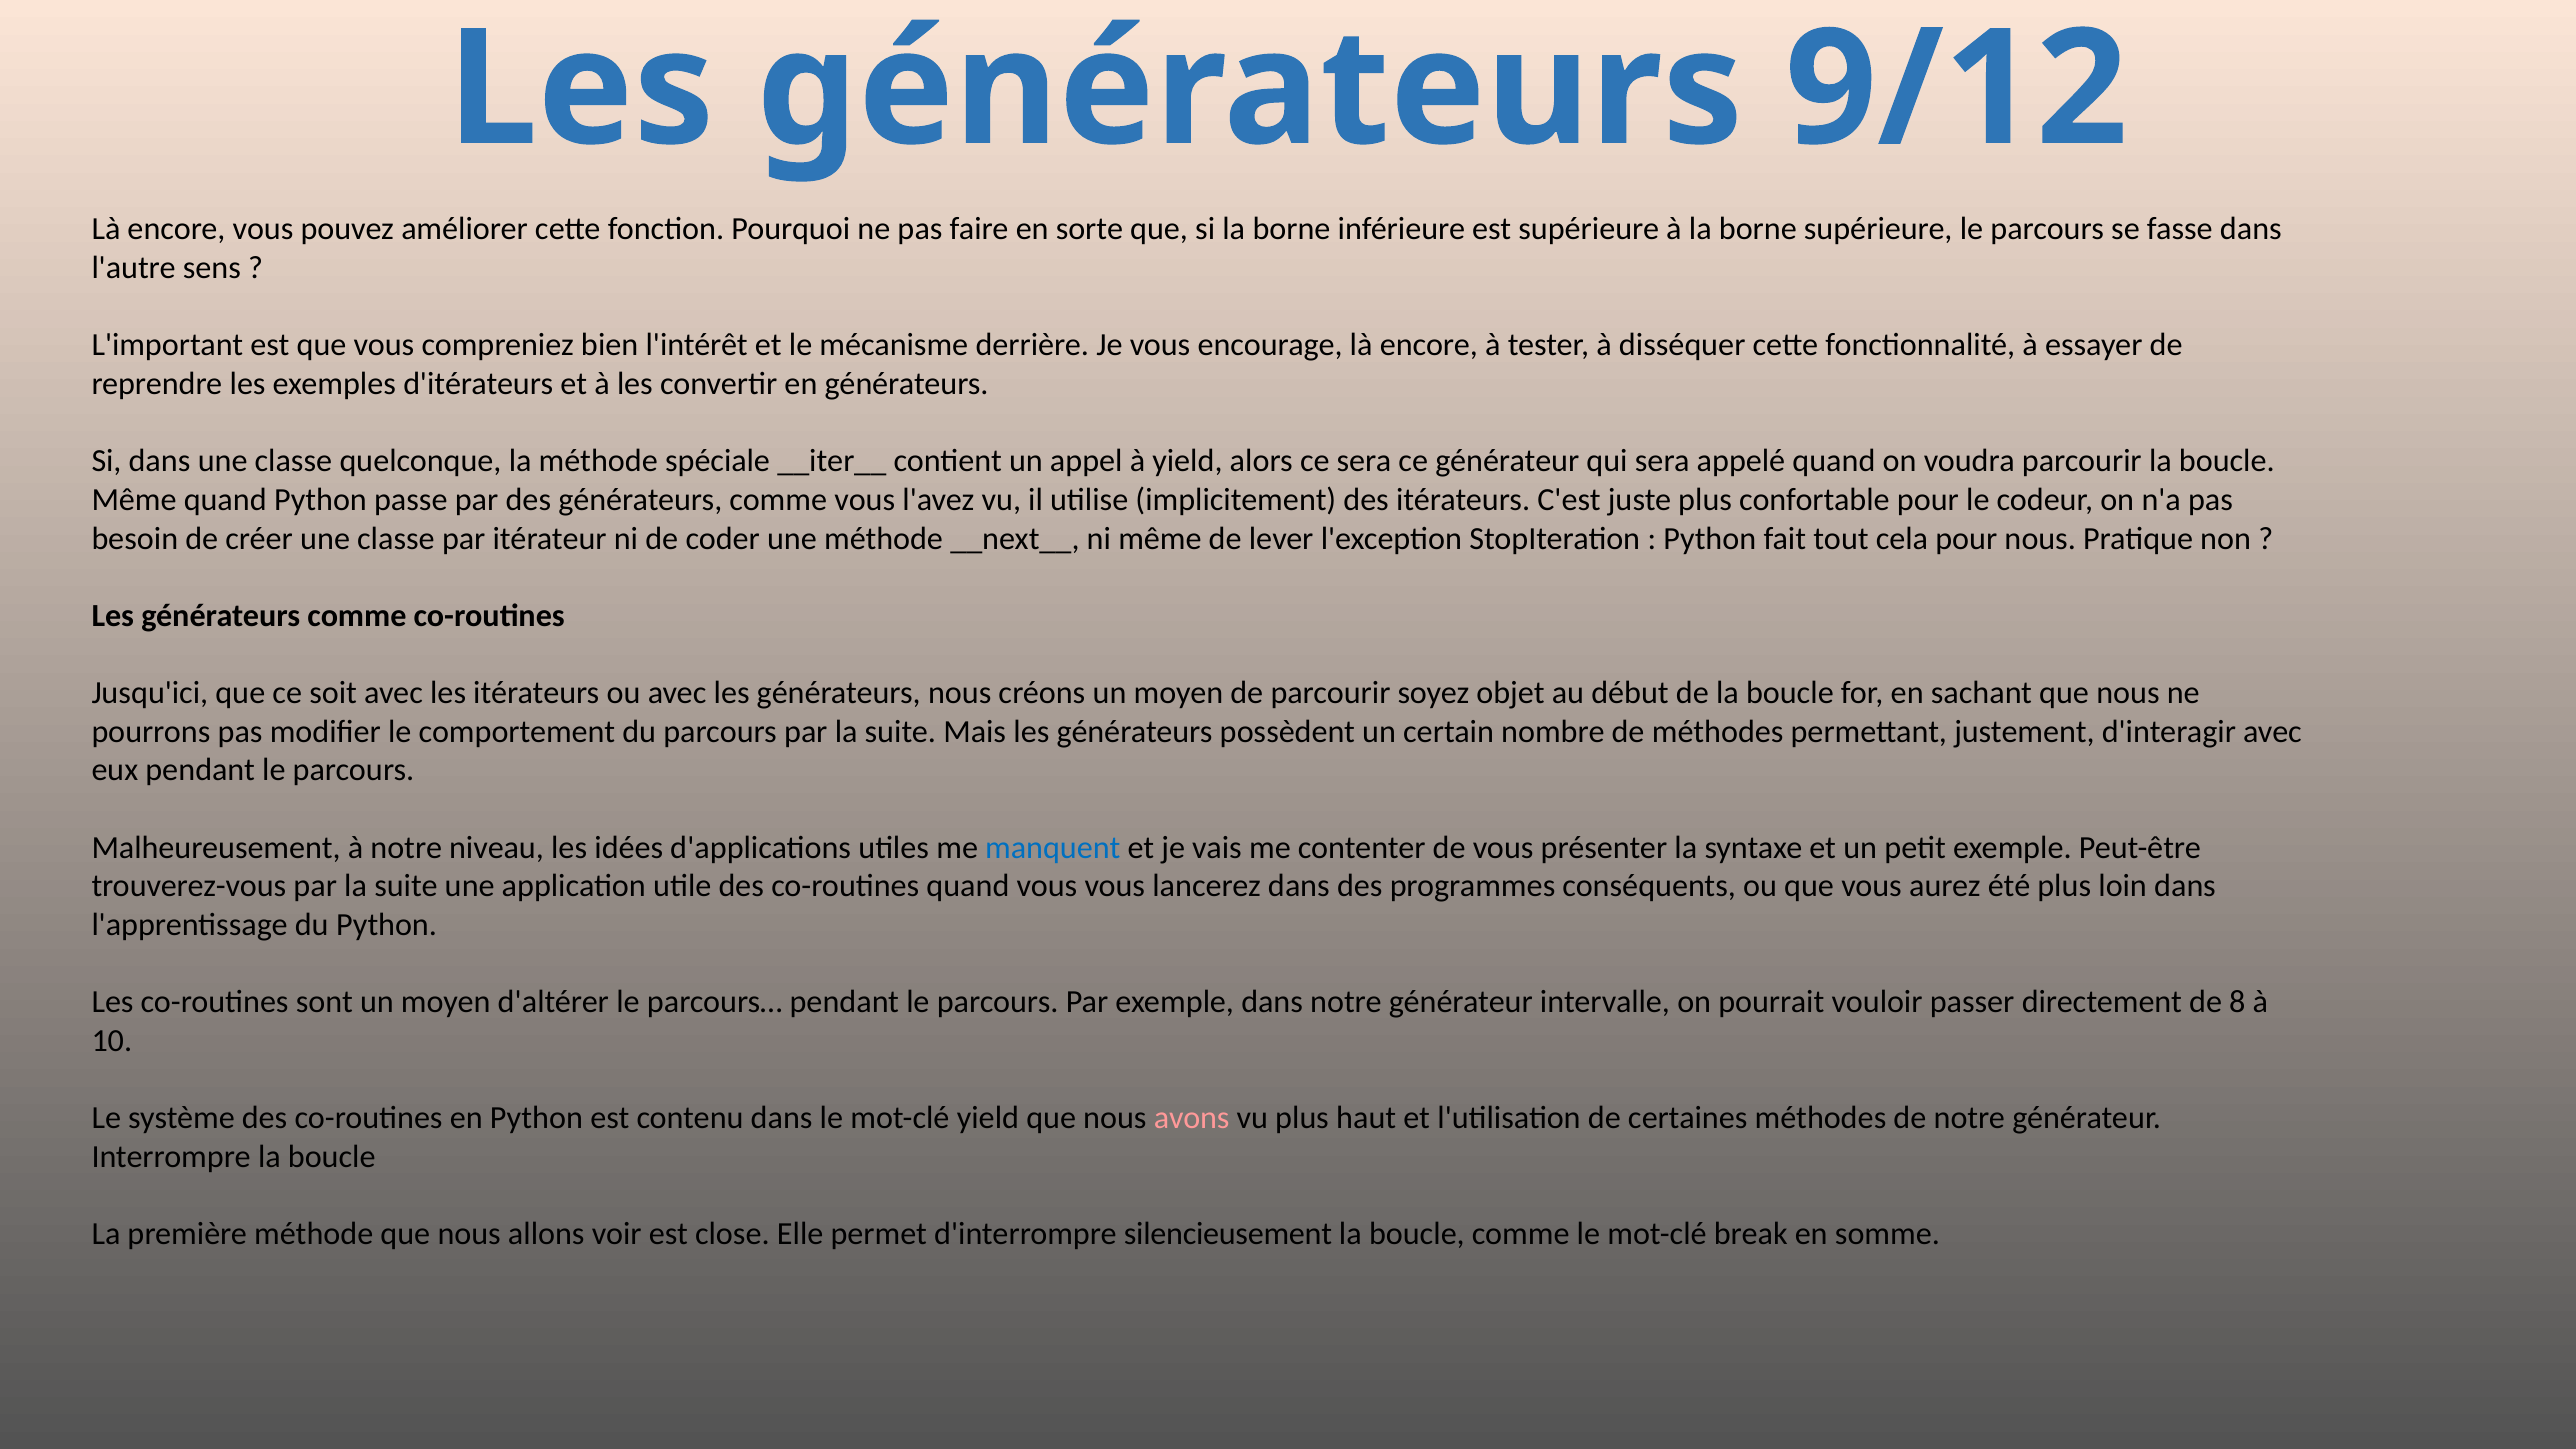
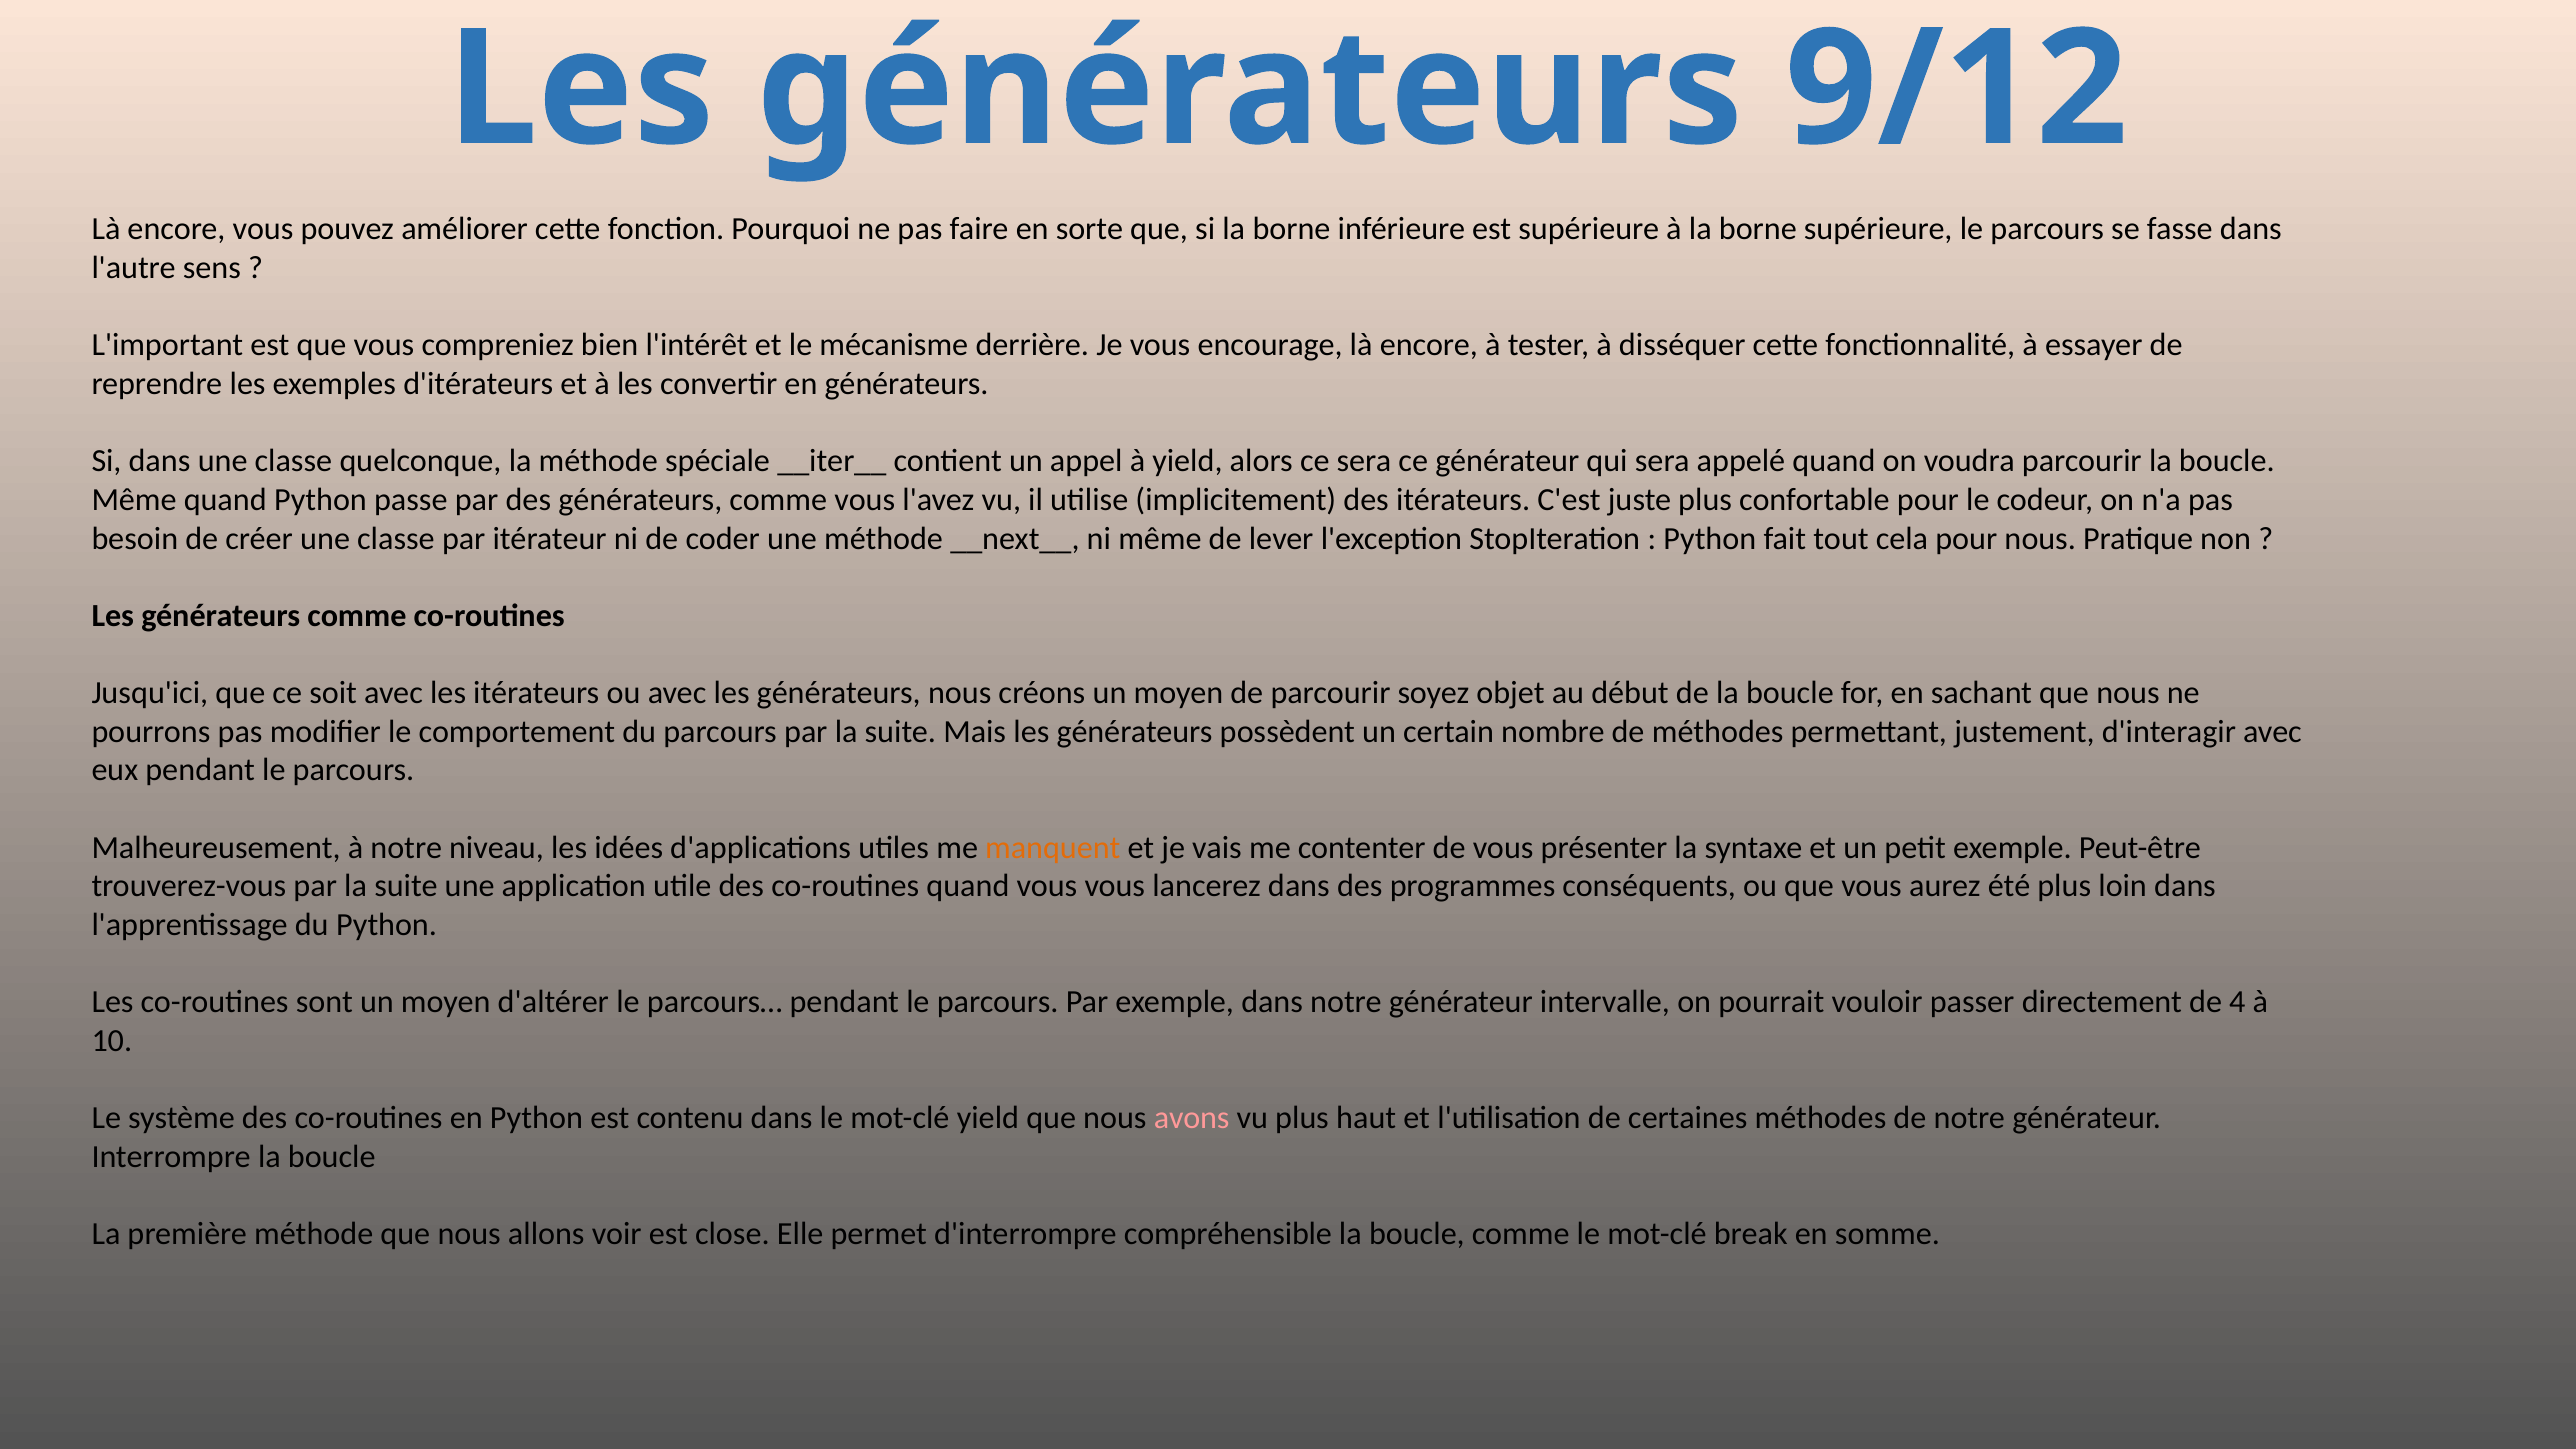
manquent colour: blue -> orange
8: 8 -> 4
silencieusement: silencieusement -> compréhensible
